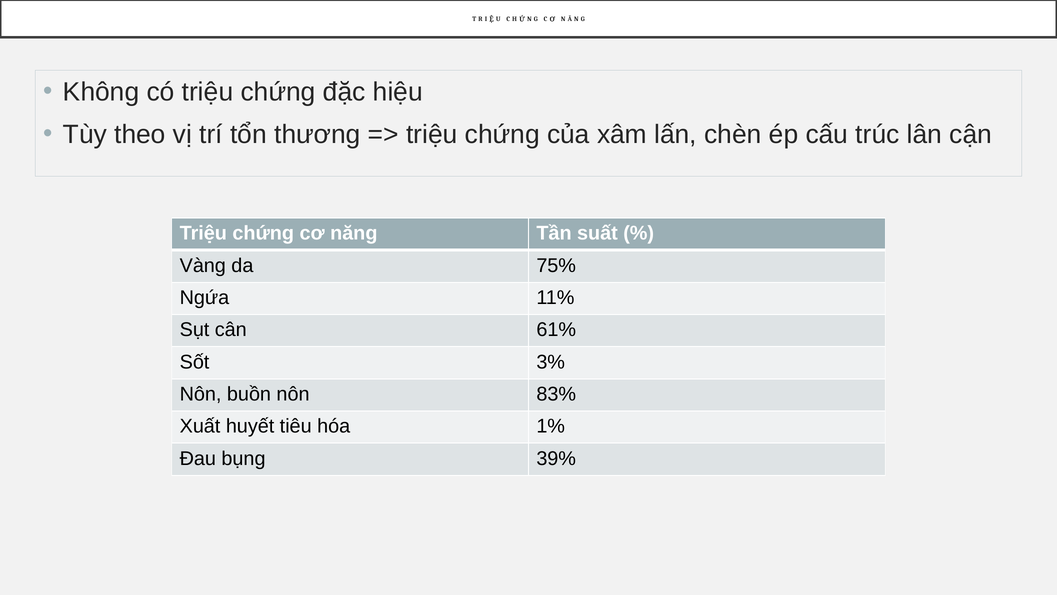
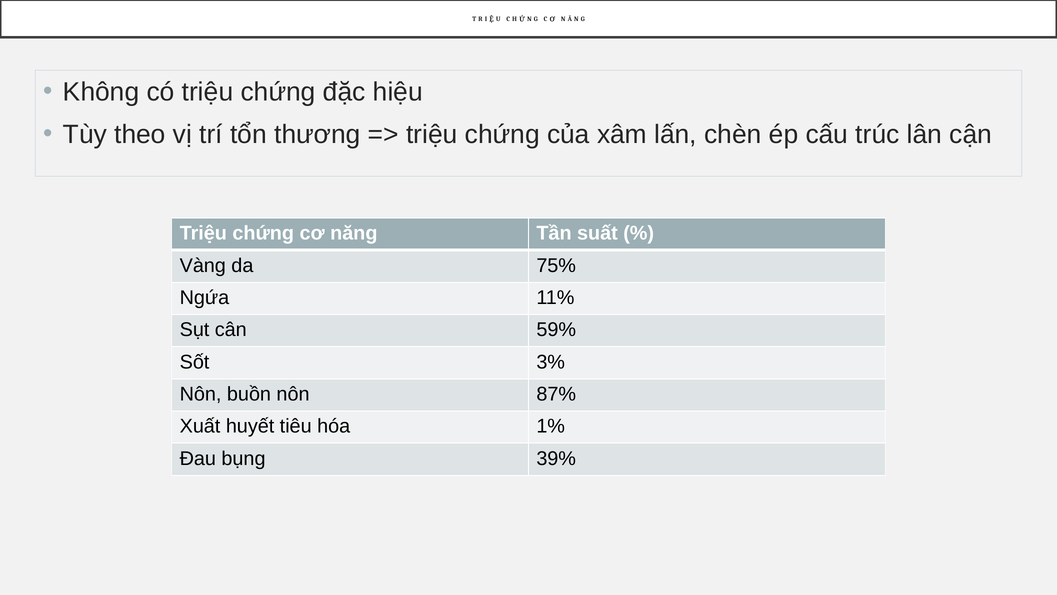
61%: 61% -> 59%
83%: 83% -> 87%
